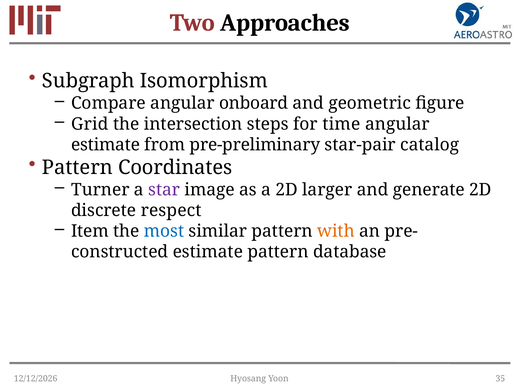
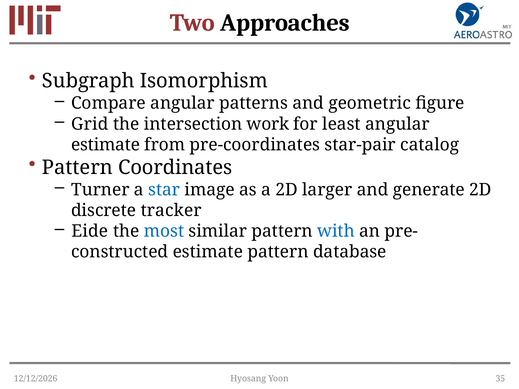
onboard: onboard -> patterns
steps: steps -> work
time: time -> least
pre-preliminary: pre-preliminary -> pre-coordinates
star colour: purple -> blue
respect: respect -> tracker
Item: Item -> Eide
with colour: orange -> blue
